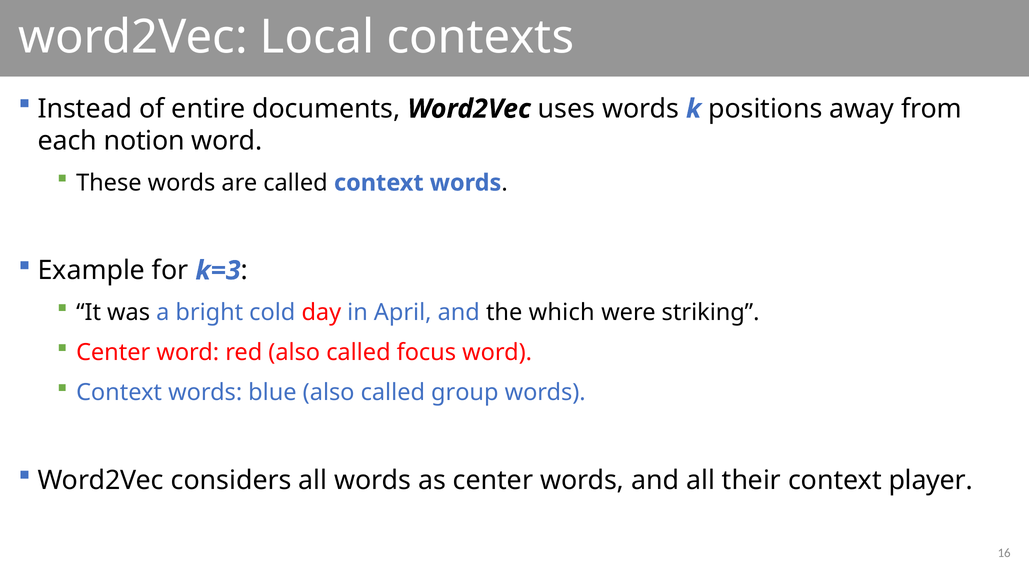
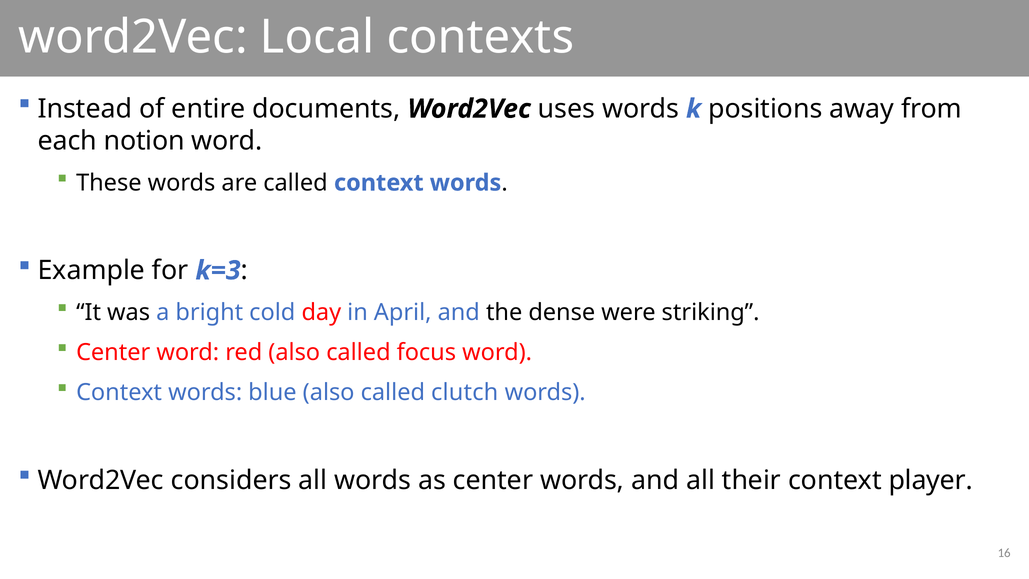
which: which -> dense
group: group -> clutch
